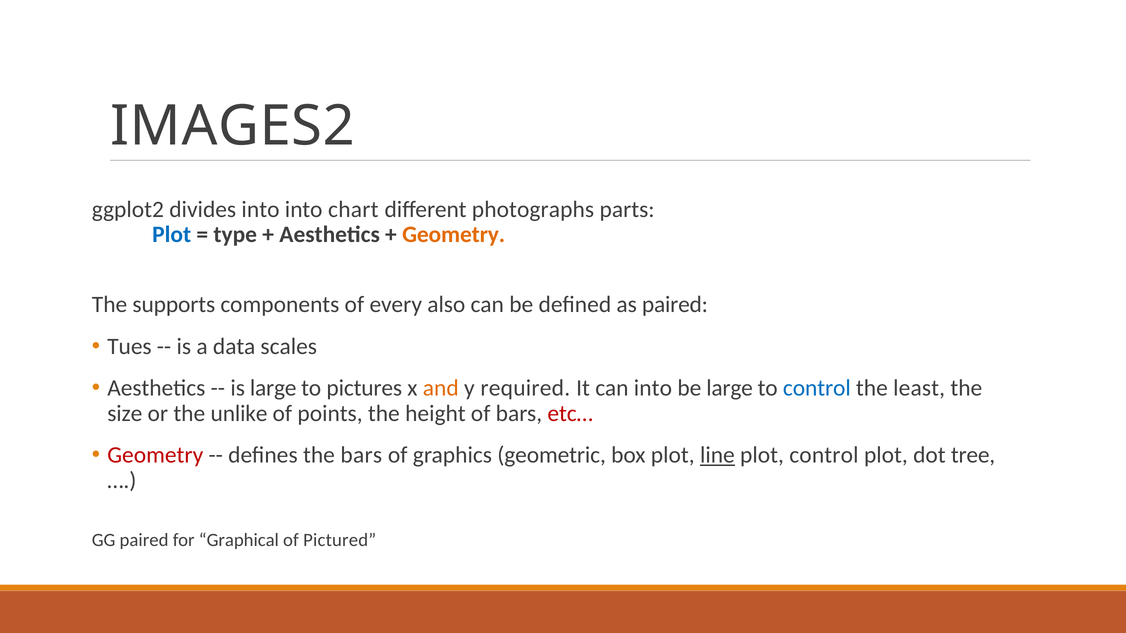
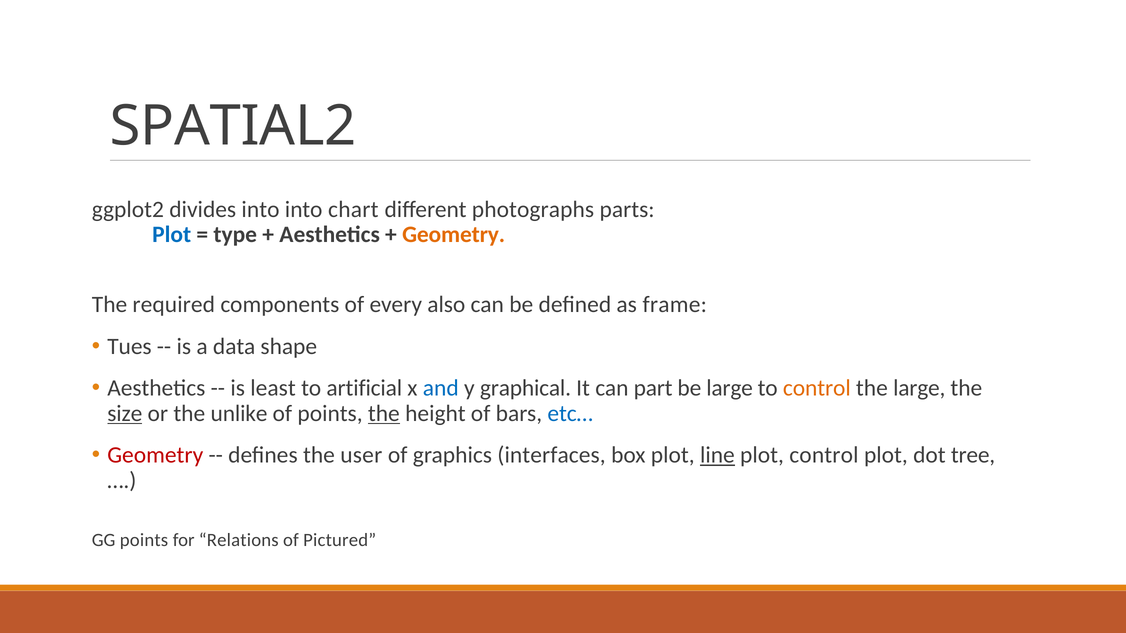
IMAGES2: IMAGES2 -> SPATIAL2
supports: supports -> required
as paired: paired -> frame
scales: scales -> shape
is large: large -> least
pictures: pictures -> artificial
and colour: orange -> blue
required: required -> graphical
can into: into -> part
control at (817, 388) colour: blue -> orange
the least: least -> large
size underline: none -> present
the at (384, 414) underline: none -> present
etc… colour: red -> blue
the bars: bars -> user
geometric: geometric -> interfaces
GG paired: paired -> points
Graphical: Graphical -> Relations
